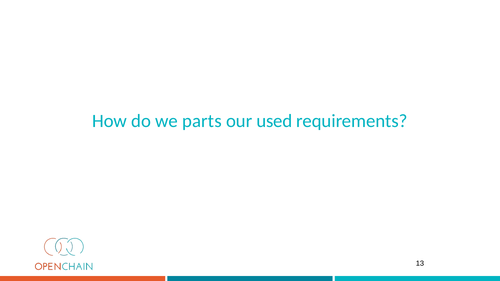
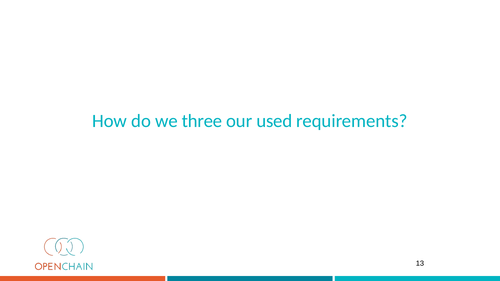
parts: parts -> three
